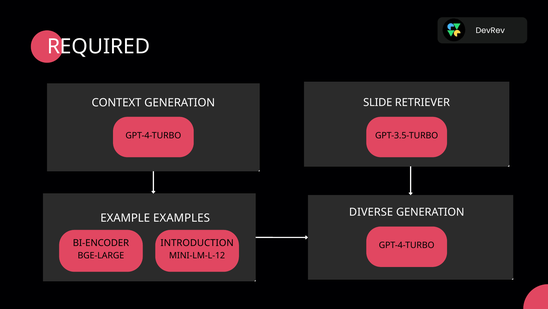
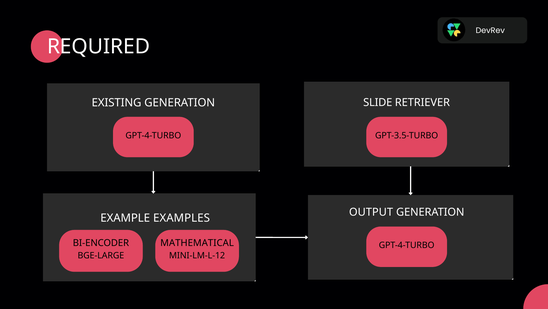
CONTEXT: CONTEXT -> EXISTING
DIVERSE: DIVERSE -> OUTPUT
INTRODUCTION: INTRODUCTION -> MATHEMATICAL
